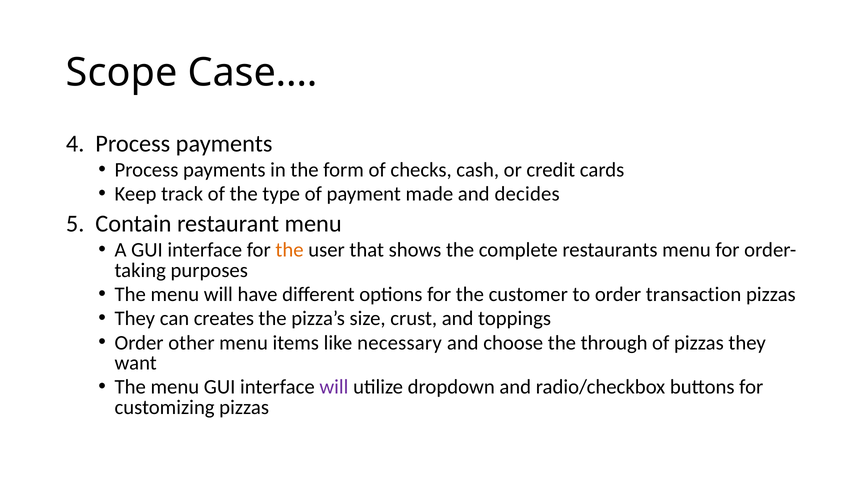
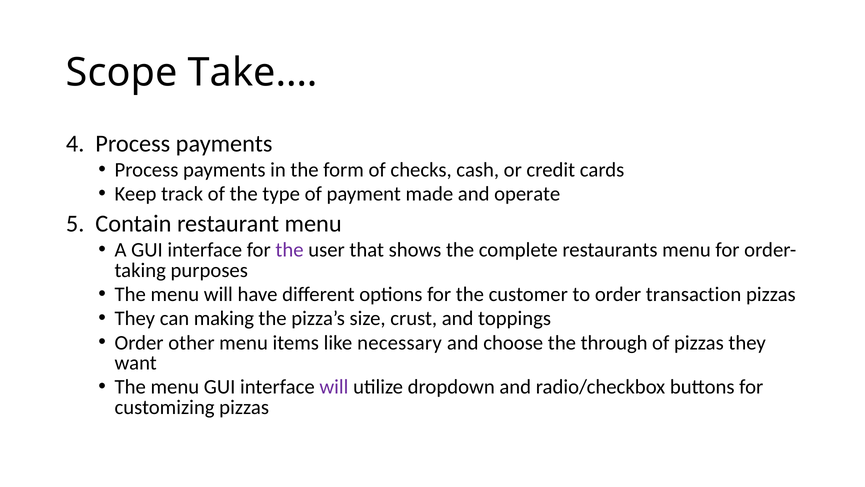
Case.…: Case.… -> Take.…
decides: decides -> operate
the at (290, 250) colour: orange -> purple
creates: creates -> making
